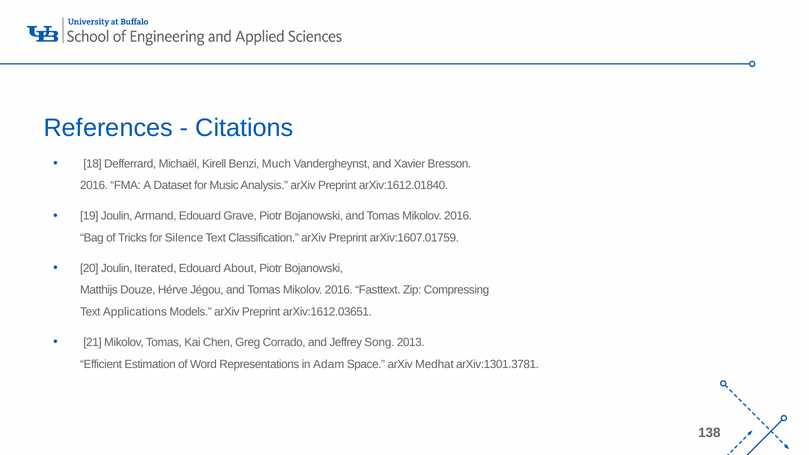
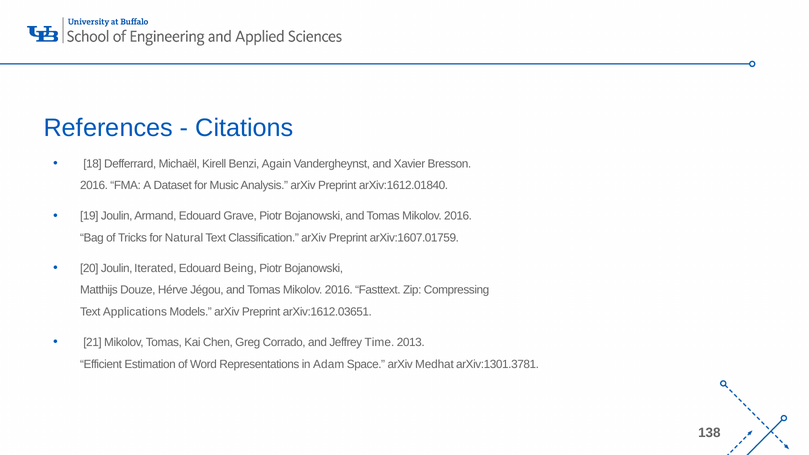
Much: Much -> Again
Silence: Silence -> Natural
About: About -> Being
Song: Song -> Time
